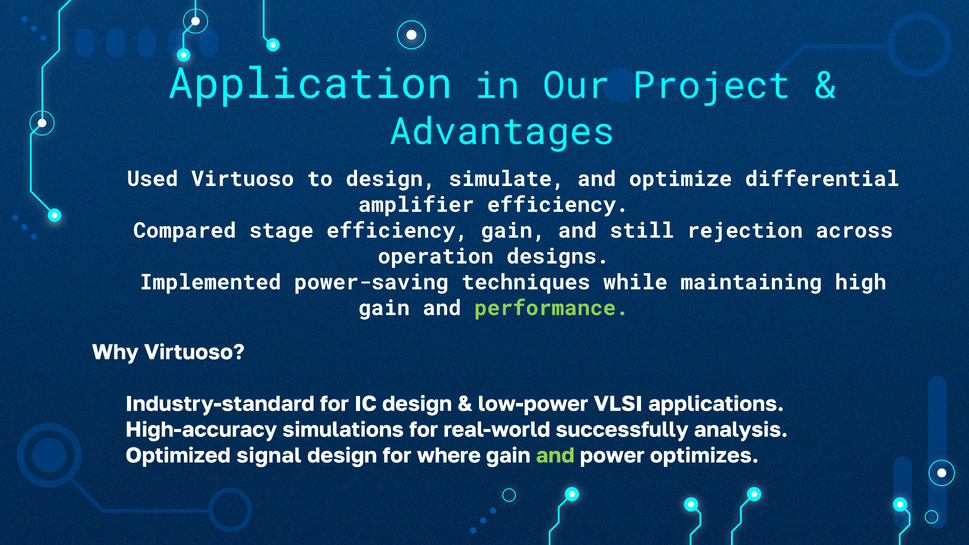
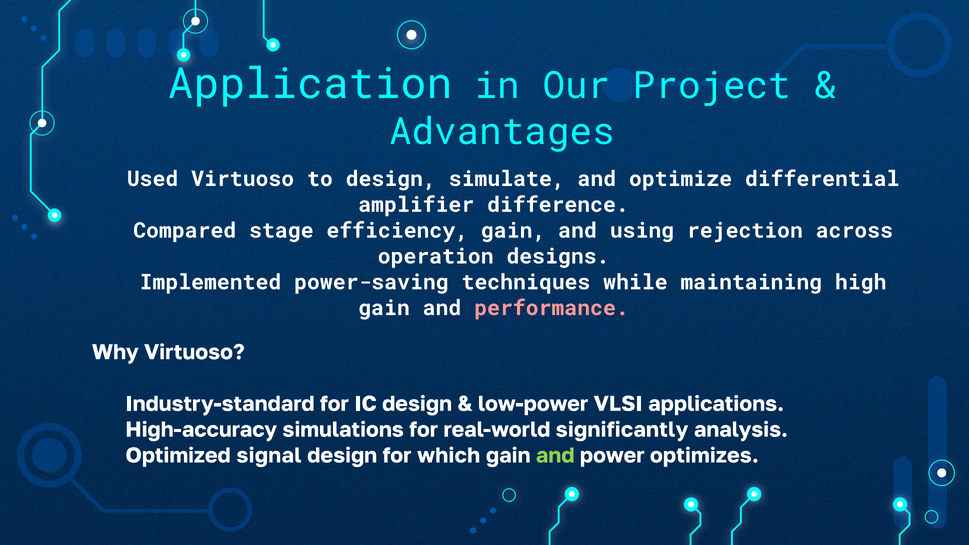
amplifier efficiency: efficiency -> difference
still: still -> using
performance colour: light green -> pink
successfully: successfully -> significantly
where: where -> which
